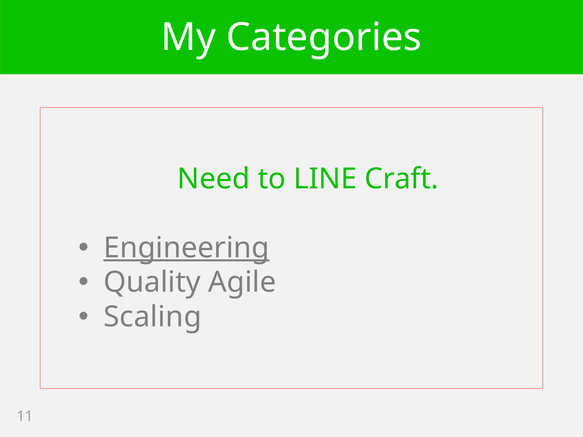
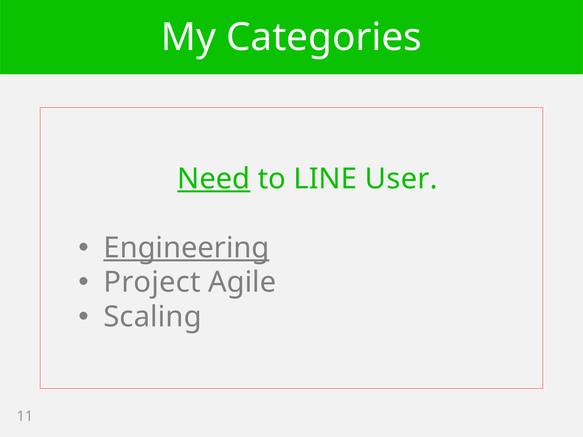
Need underline: none -> present
Craft: Craft -> User
Quality: Quality -> Project
